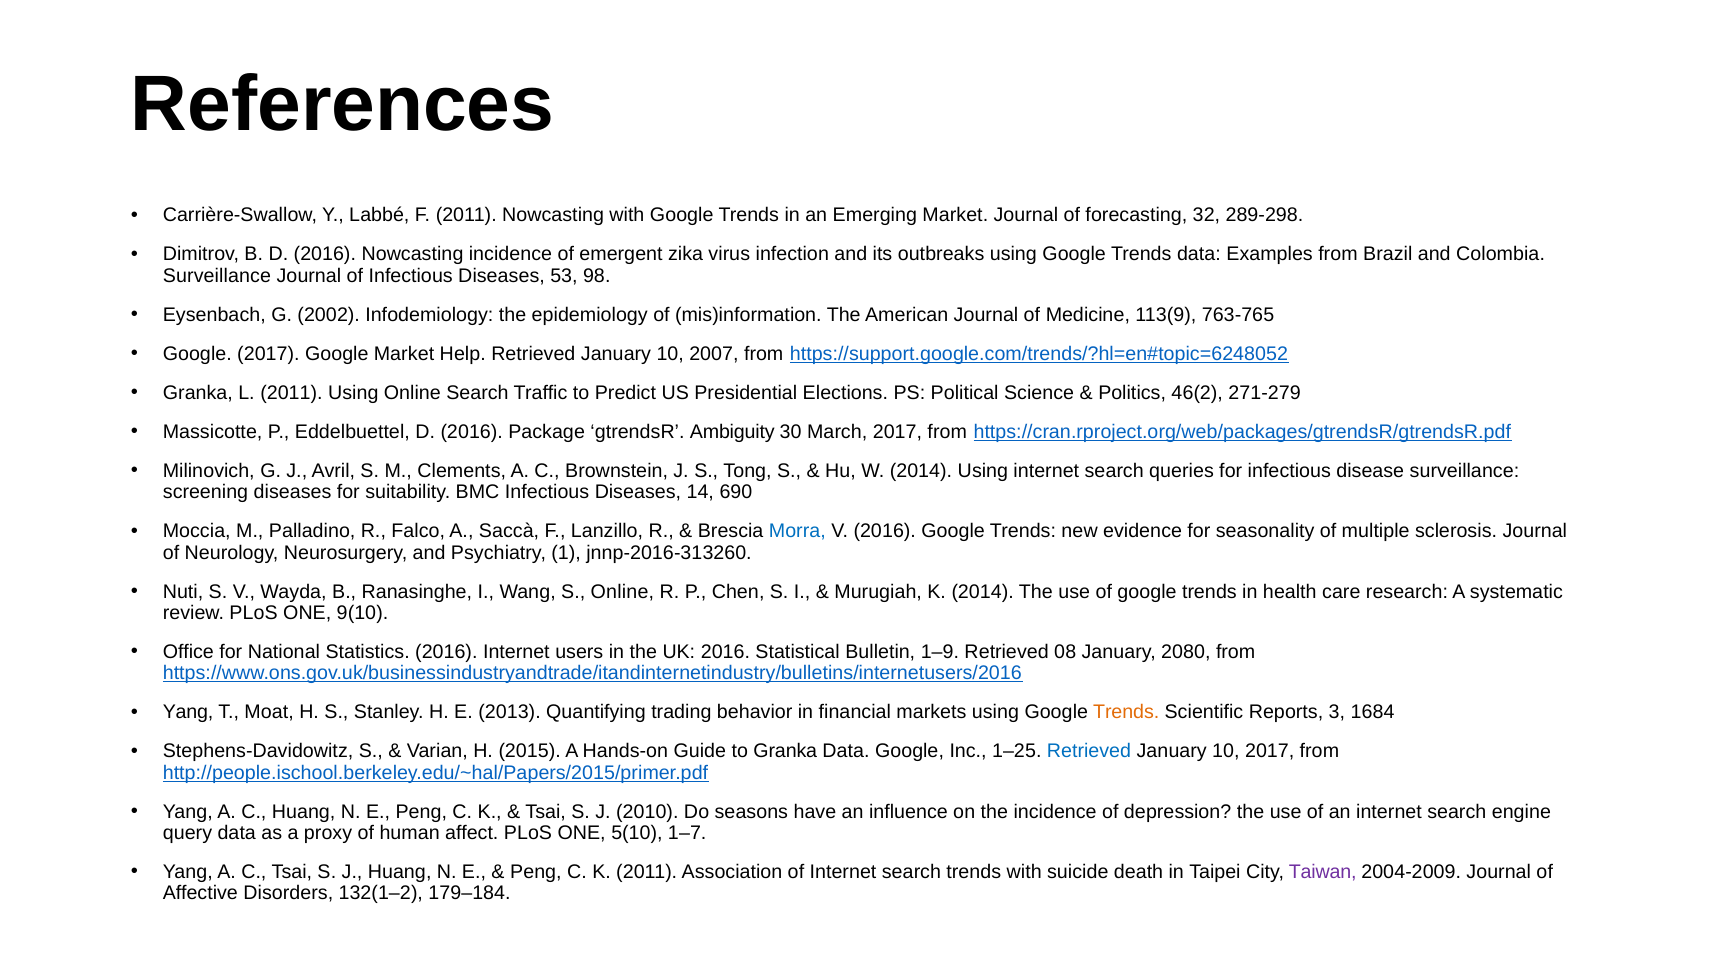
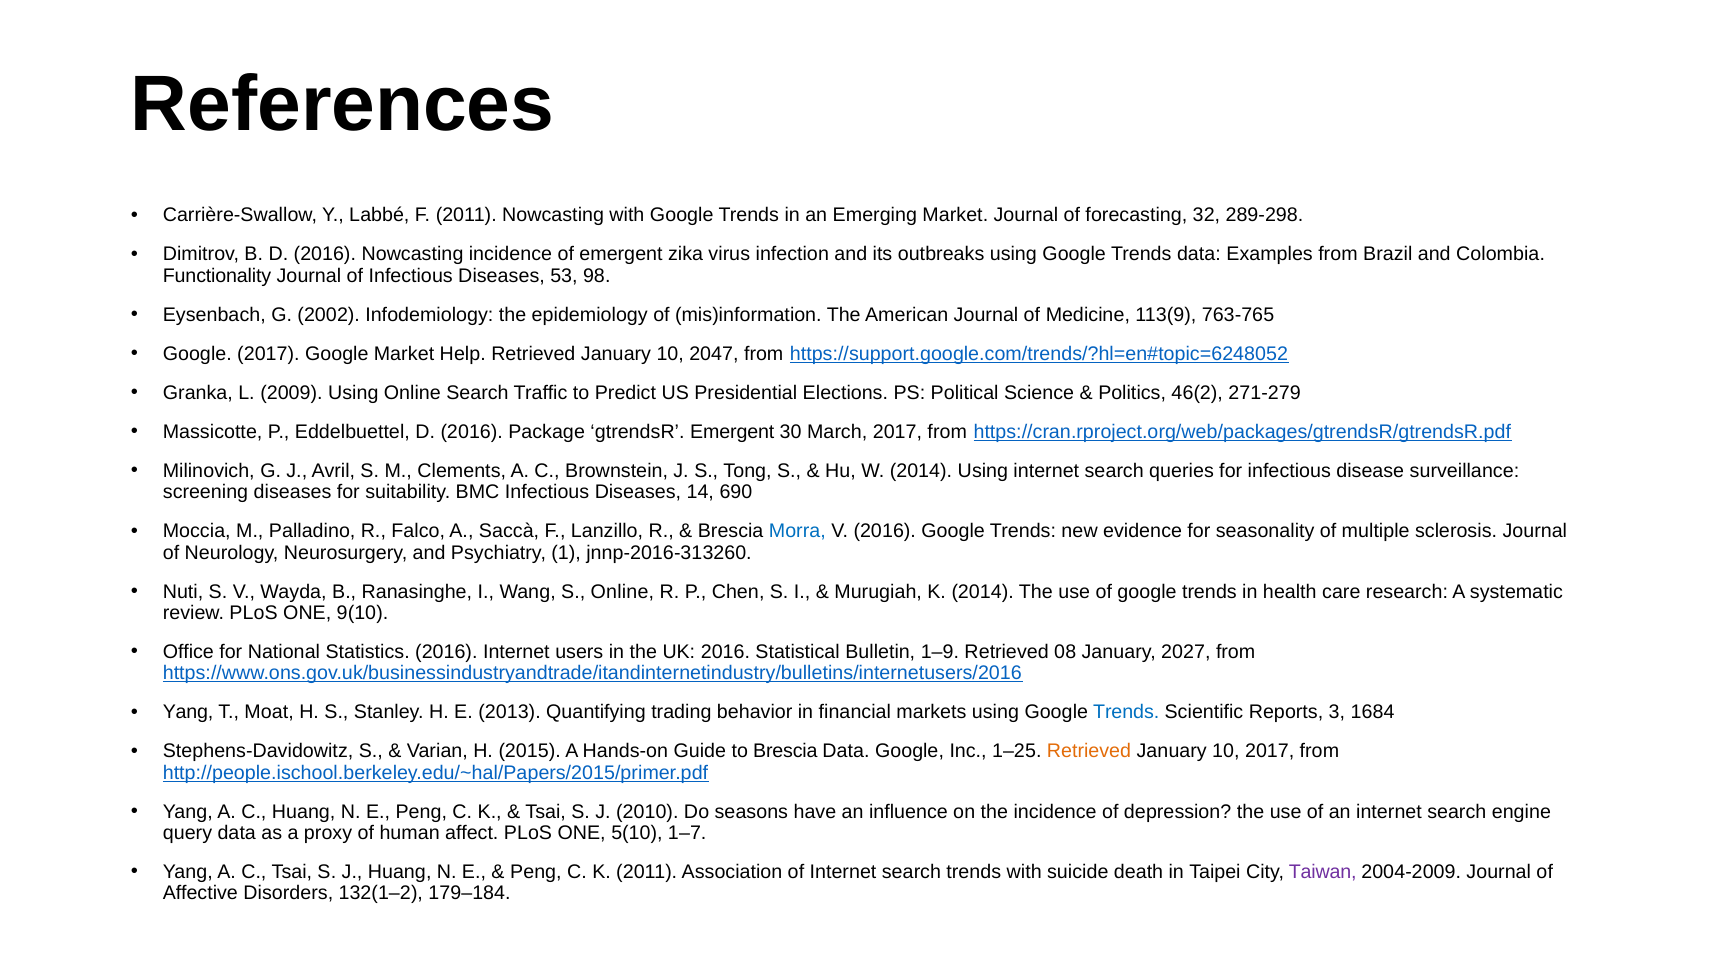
Surveillance at (217, 275): Surveillance -> Functionality
2007: 2007 -> 2047
L 2011: 2011 -> 2009
gtrendsR Ambiguity: Ambiguity -> Emergent
2080: 2080 -> 2027
Trends at (1126, 712) colour: orange -> blue
to Granka: Granka -> Brescia
Retrieved at (1089, 751) colour: blue -> orange
